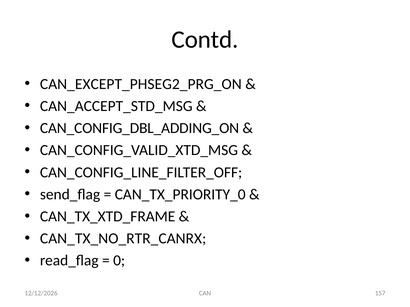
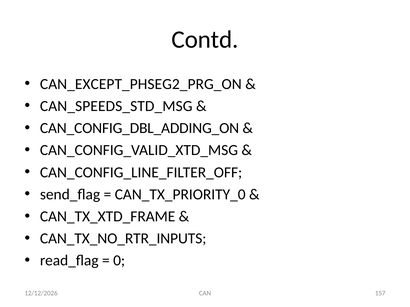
CAN_ACCEPT_STD_MSG: CAN_ACCEPT_STD_MSG -> CAN_SPEEDS_STD_MSG
CAN_TX_NO_RTR_CANRX: CAN_TX_NO_RTR_CANRX -> CAN_TX_NO_RTR_INPUTS
